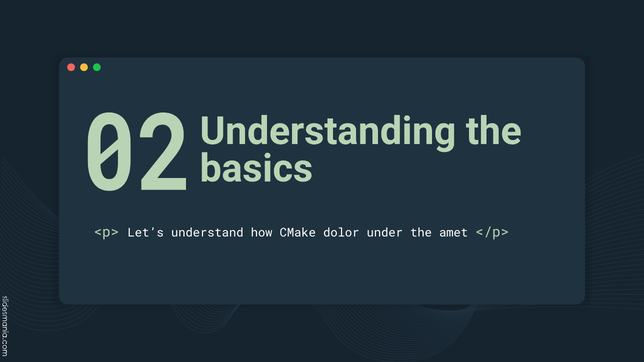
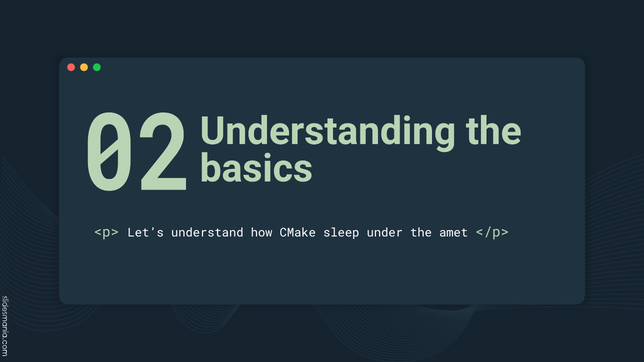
dolor: dolor -> sleep
